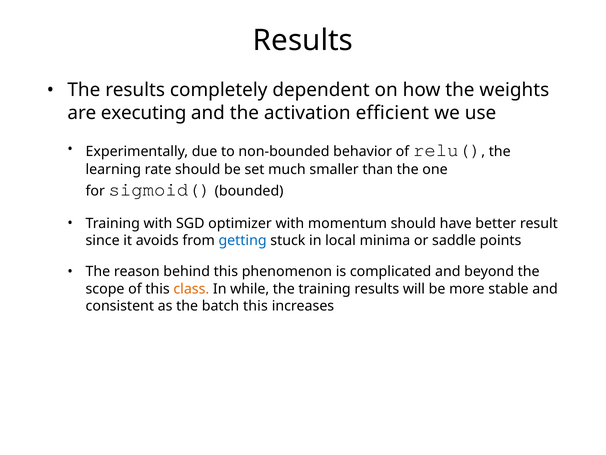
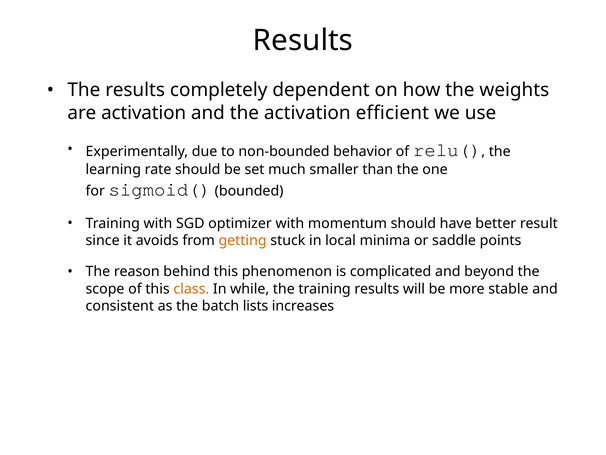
are executing: executing -> activation
getting colour: blue -> orange
batch this: this -> lists
